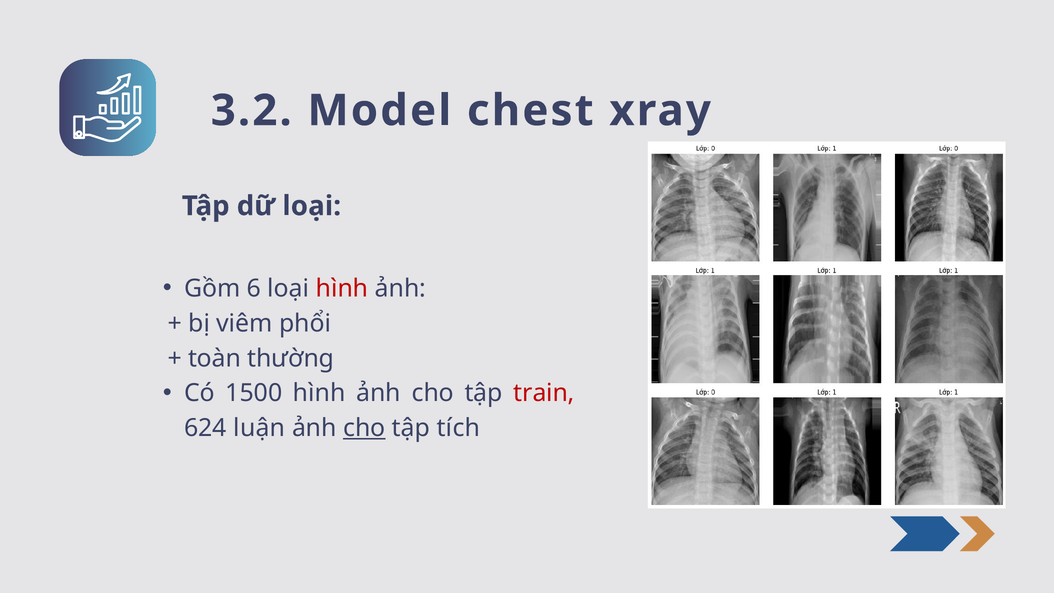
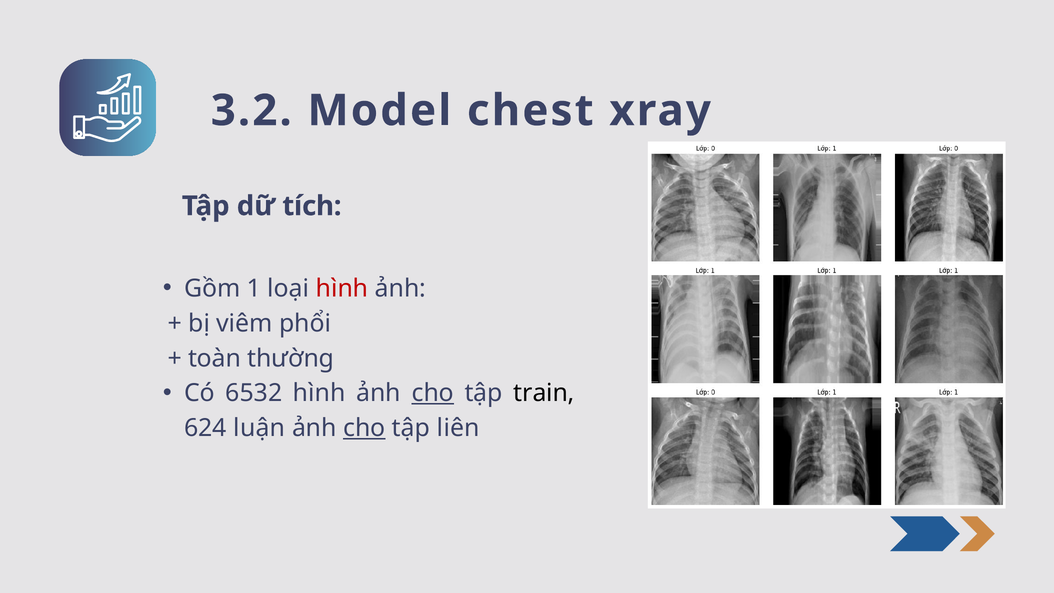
dữ loại: loại -> tích
6: 6 -> 1
1500: 1500 -> 6532
cho at (433, 393) underline: none -> present
train colour: red -> black
tích: tích -> liên
